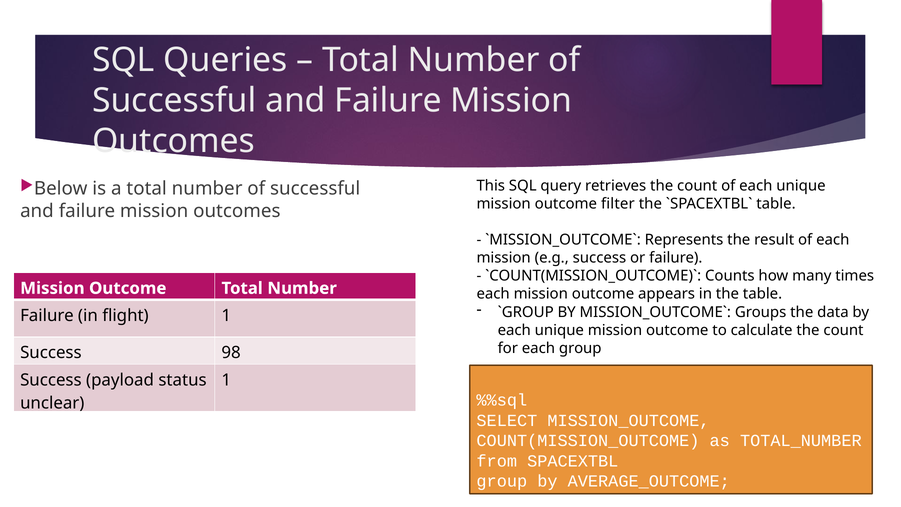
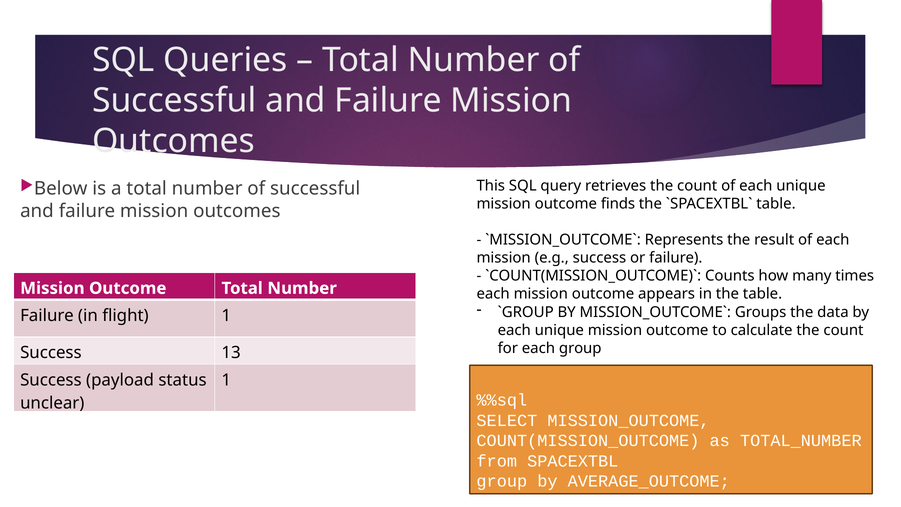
filter: filter -> finds
98: 98 -> 13
